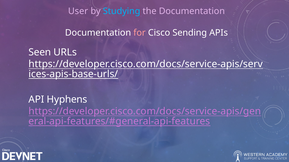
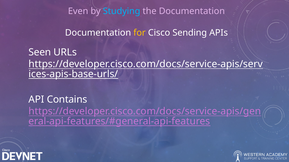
User: User -> Even
for colour: pink -> yellow
Hyphens: Hyphens -> Contains
